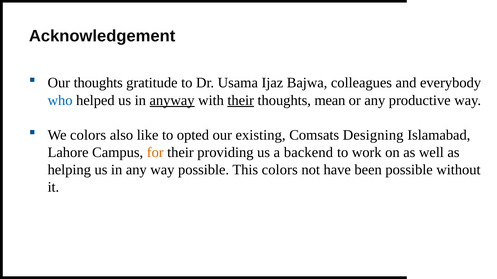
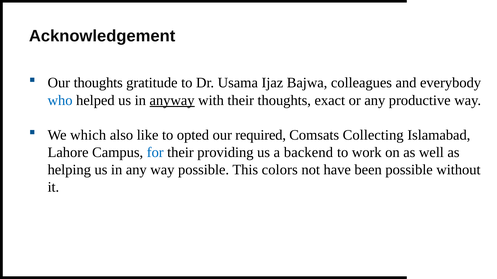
their at (241, 100) underline: present -> none
mean: mean -> exact
We colors: colors -> which
existing: existing -> required
Designing: Designing -> Collecting
for colour: orange -> blue
